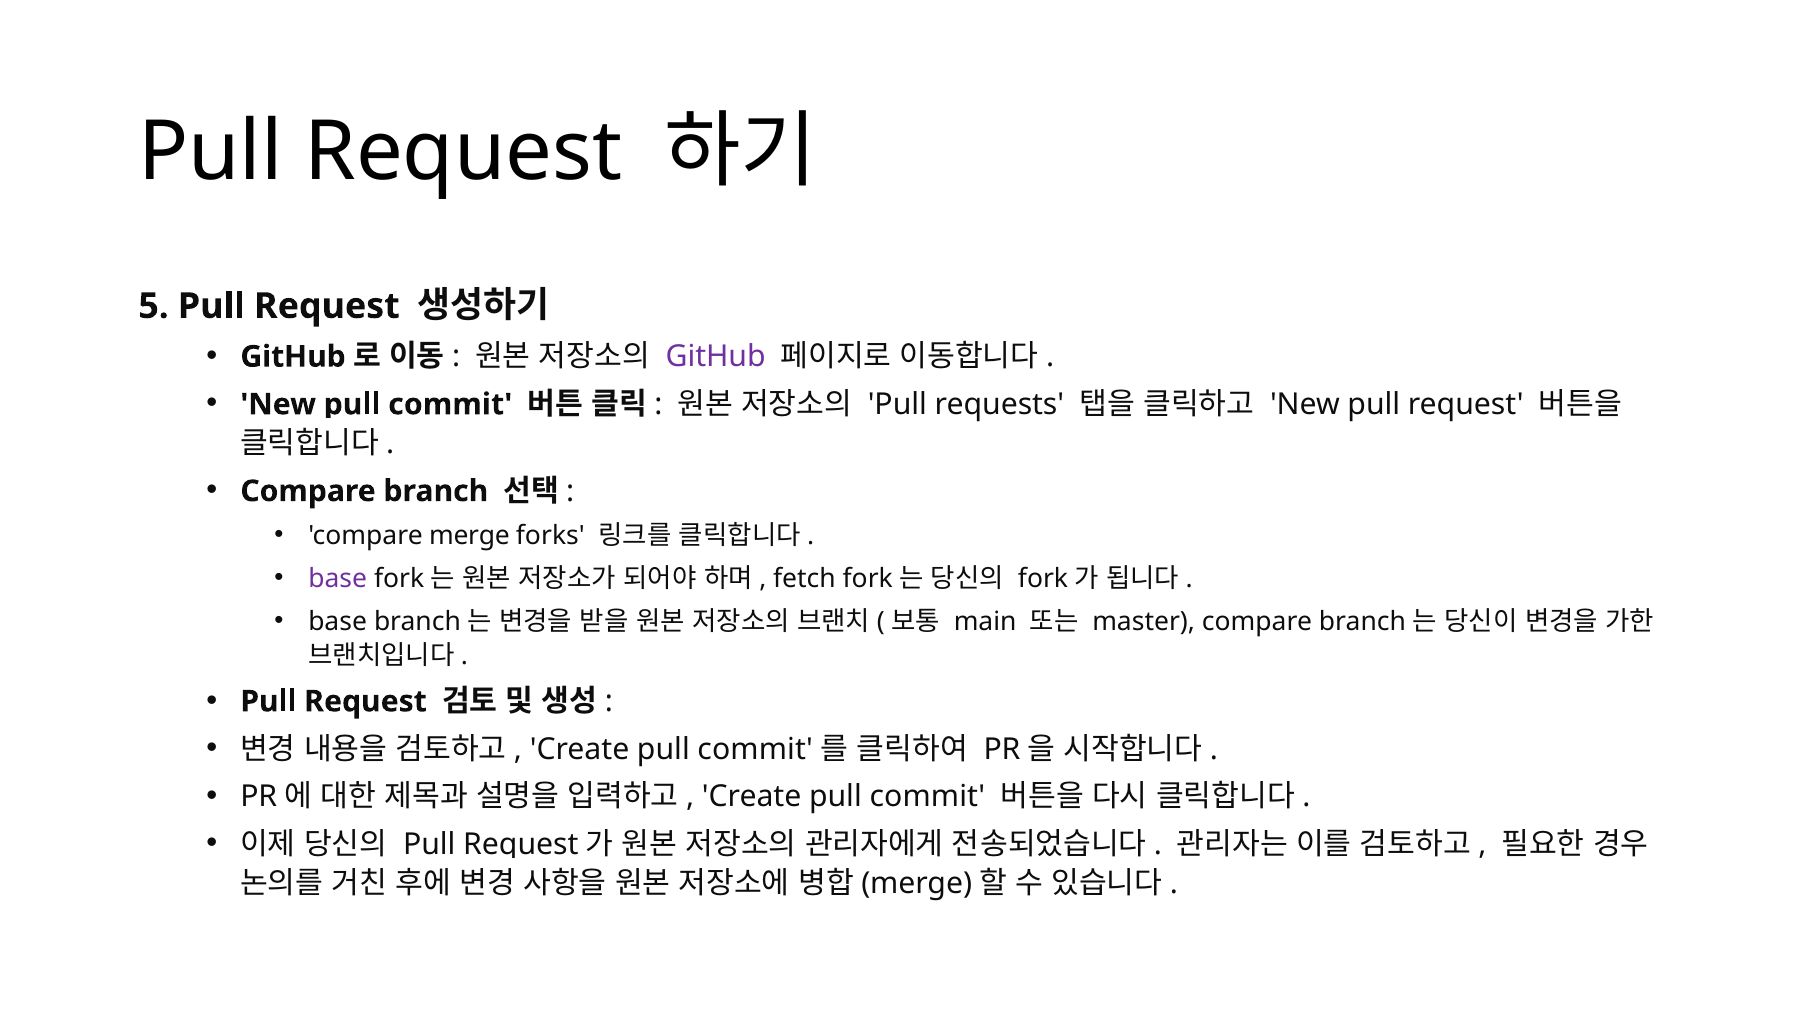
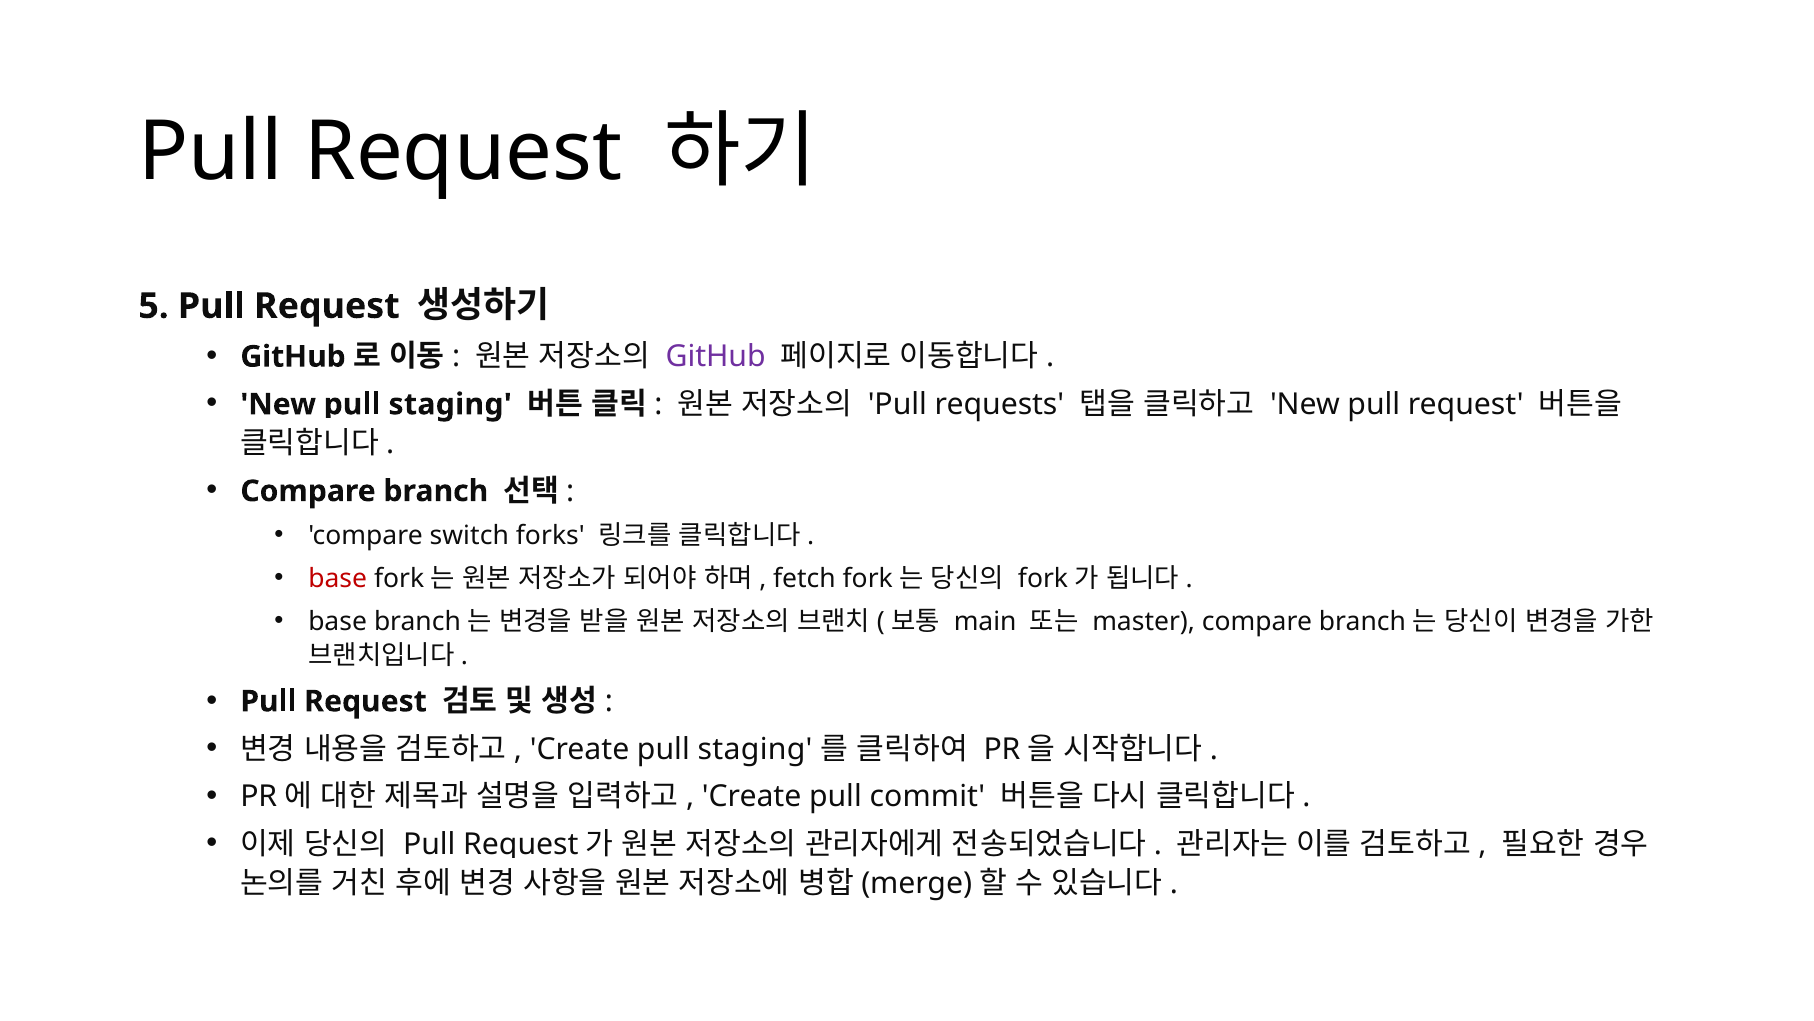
commit at (450, 404): commit -> staging
merge: merge -> switch
base at (338, 578) colour: purple -> red
commit at (755, 749): commit -> staging
